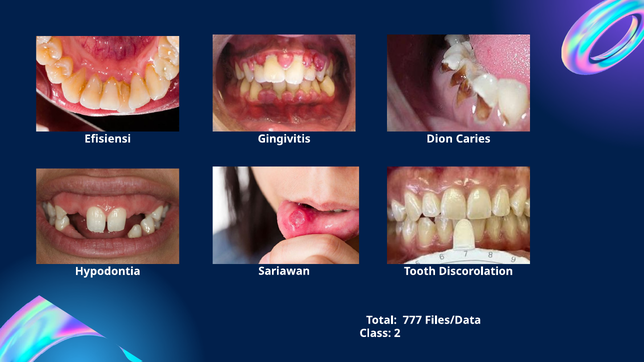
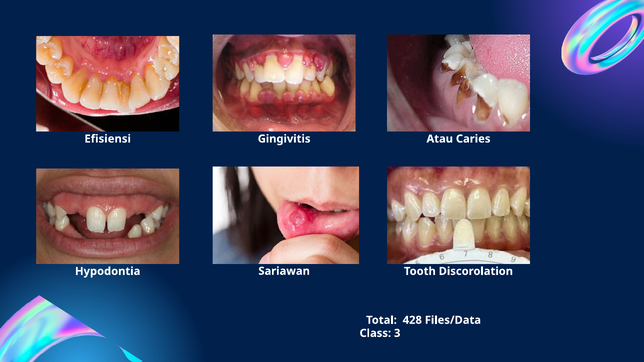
Dion: Dion -> Atau
777: 777 -> 428
2: 2 -> 3
